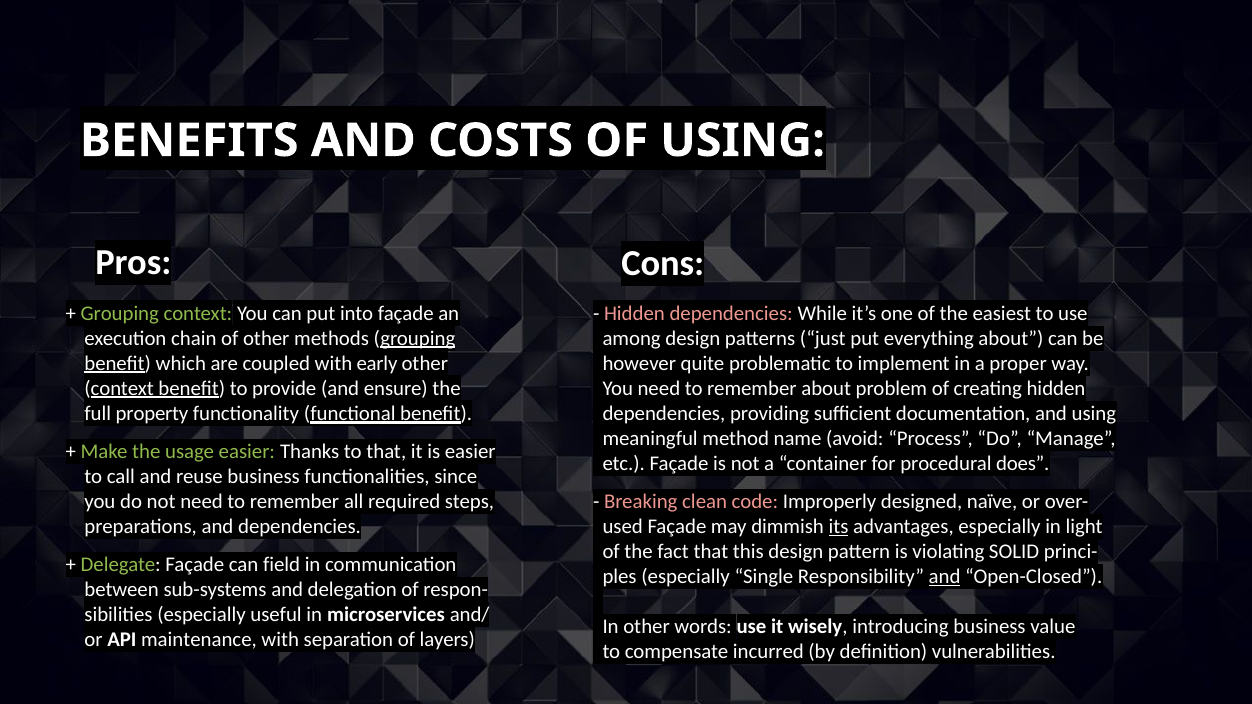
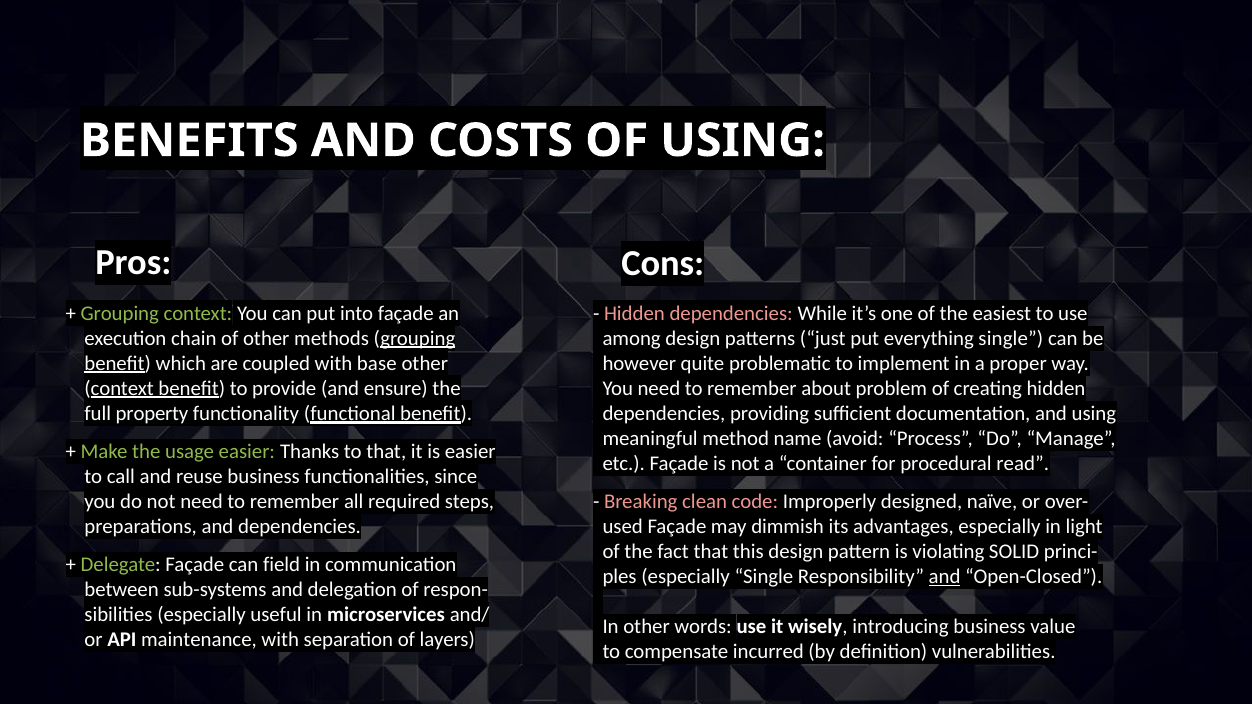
everything about: about -> single
early: early -> base
does: does -> read
its underline: present -> none
